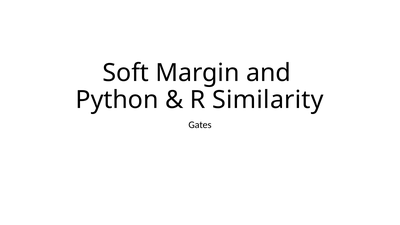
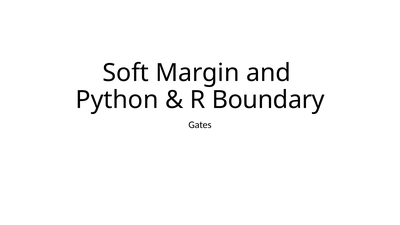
Similarity: Similarity -> Boundary
